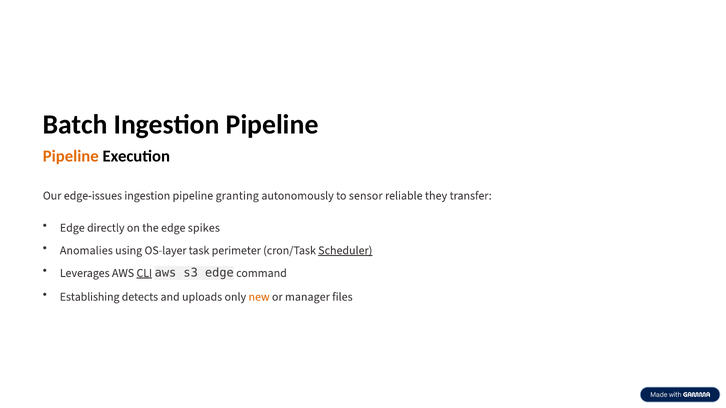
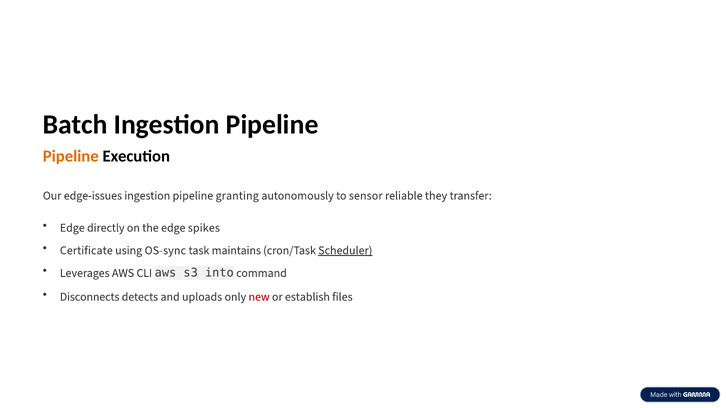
Anomalies: Anomalies -> Certificate
OS-layer: OS-layer -> OS-sync
perimeter: perimeter -> maintains
CLI underline: present -> none
s3 edge: edge -> into
Establishing: Establishing -> Disconnects
new colour: orange -> red
manager: manager -> establish
